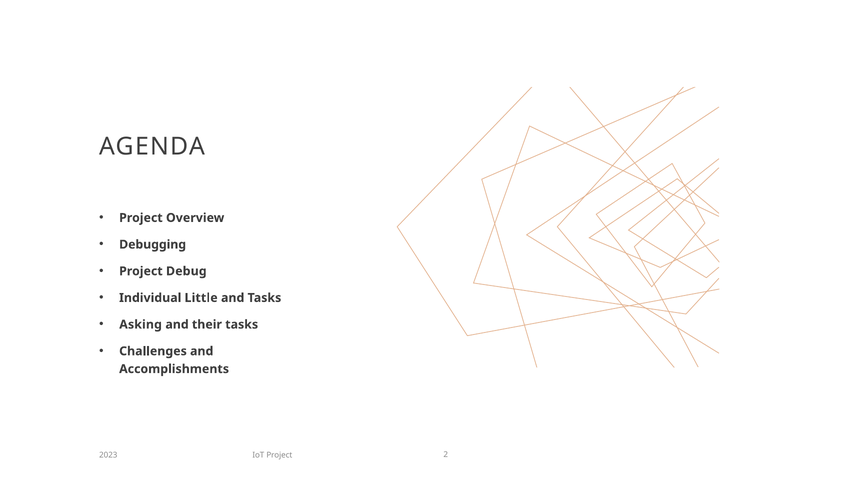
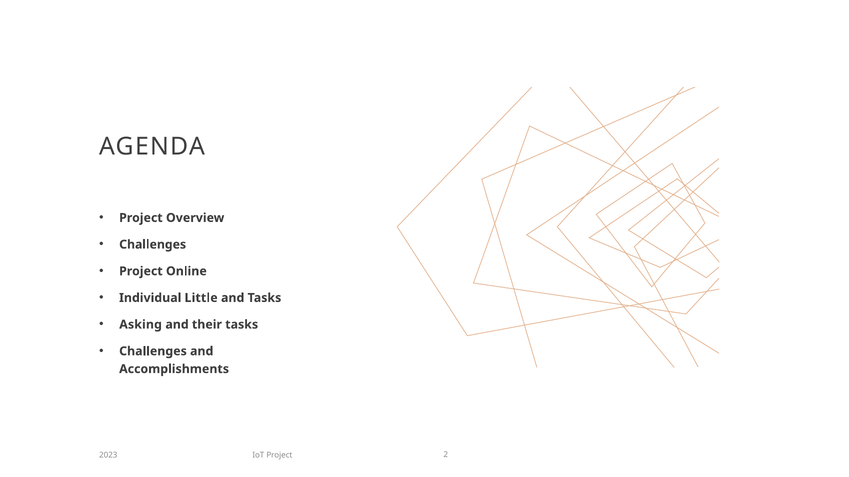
Debugging at (153, 245): Debugging -> Challenges
Debug: Debug -> Online
